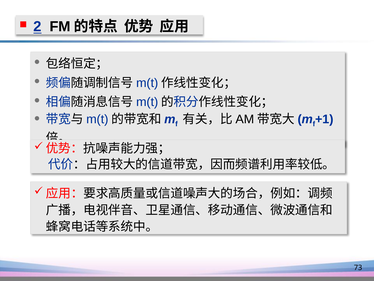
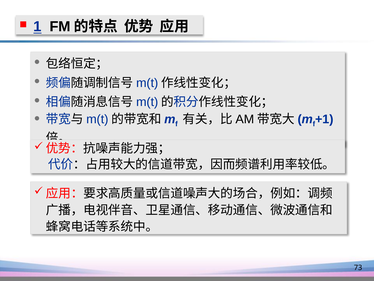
2: 2 -> 1
